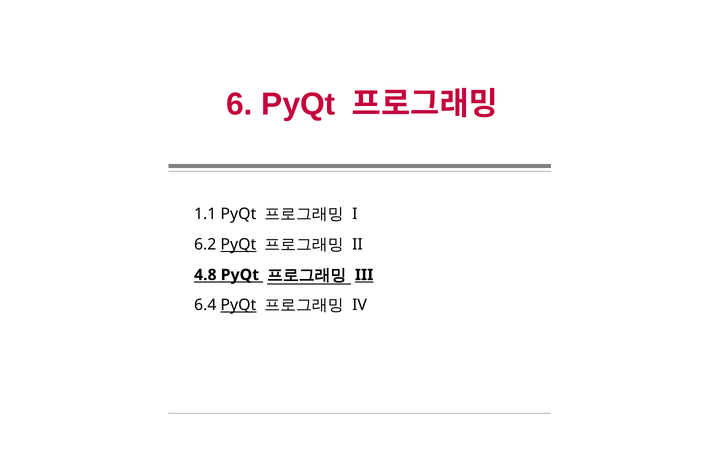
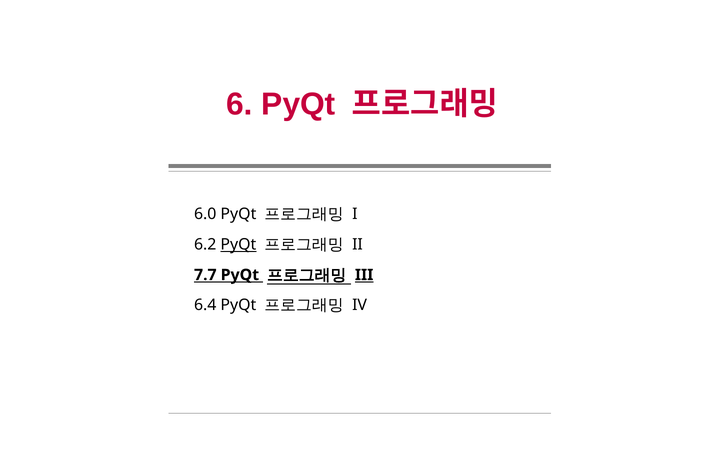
1.1: 1.1 -> 6.0
4.8: 4.8 -> 7.7
PyQt at (238, 305) underline: present -> none
